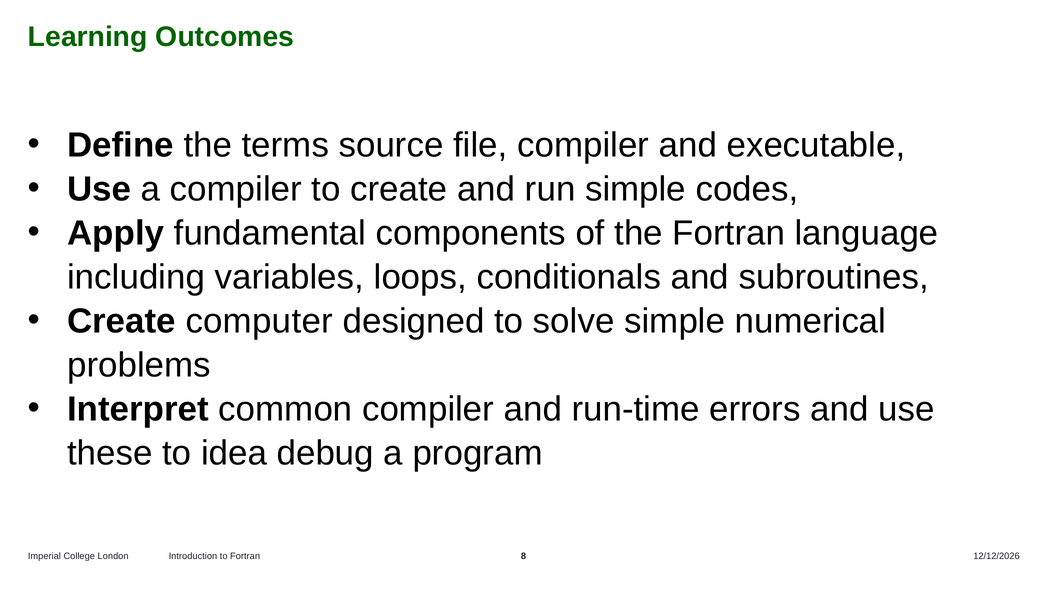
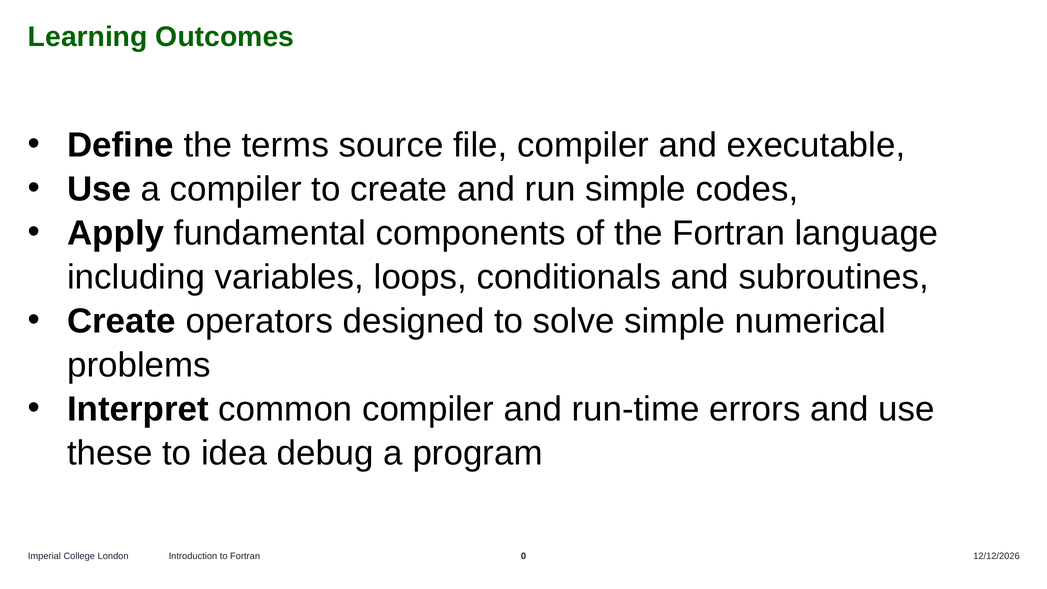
computer: computer -> operators
8: 8 -> 0
